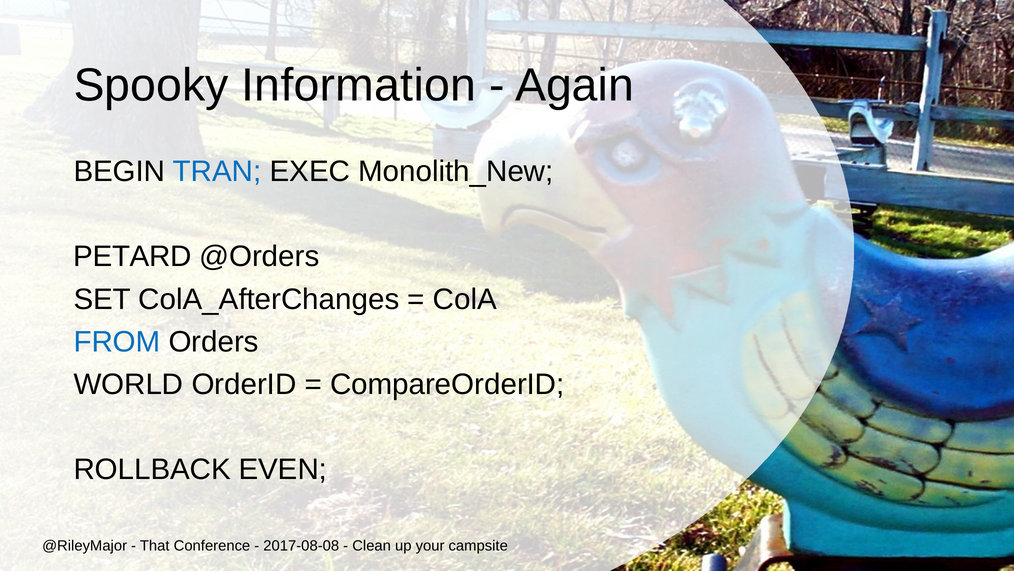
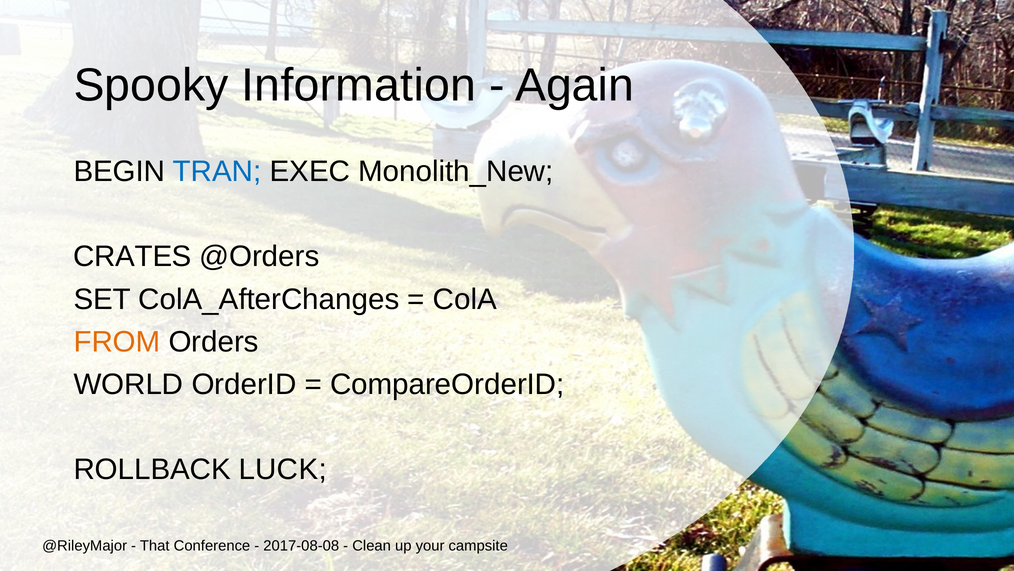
PETARD: PETARD -> CRATES
FROM colour: blue -> orange
EVEN: EVEN -> LUCK
